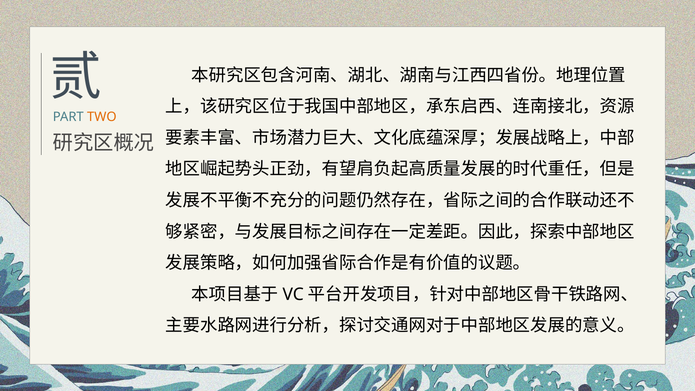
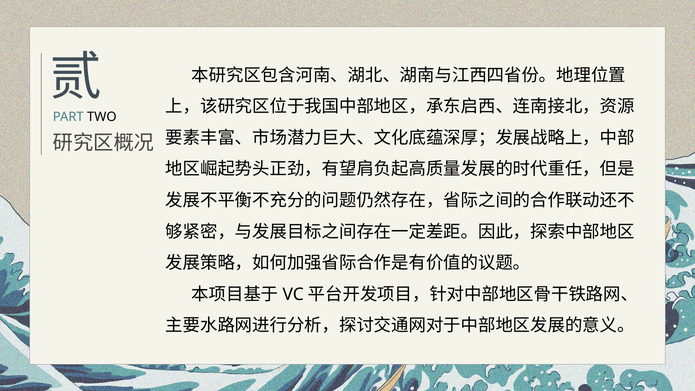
TWO colour: orange -> black
